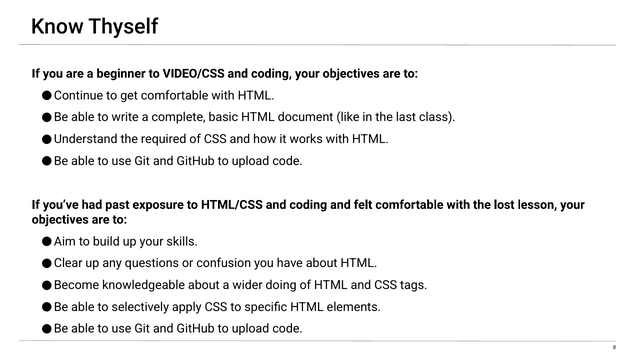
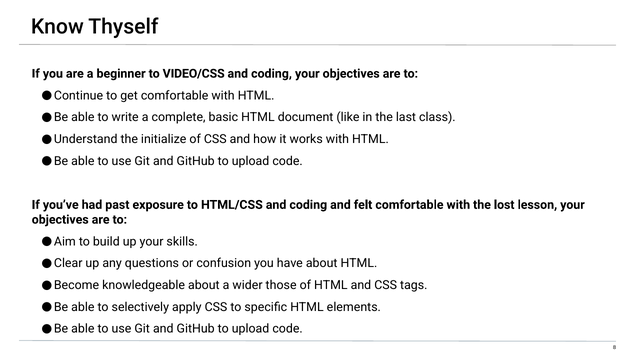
required: required -> initialize
doing: doing -> those
